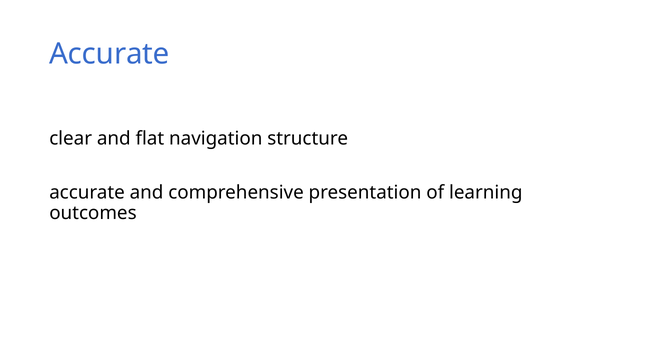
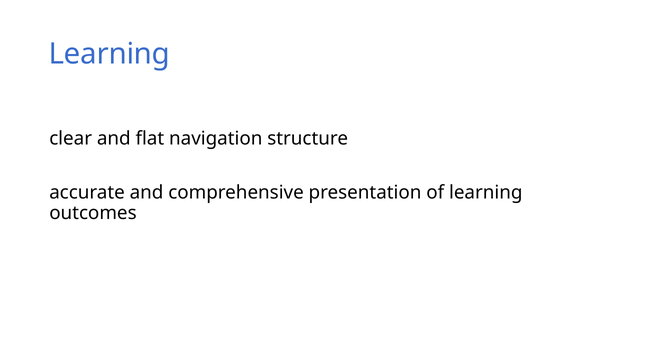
Accurate at (109, 54): Accurate -> Learning
